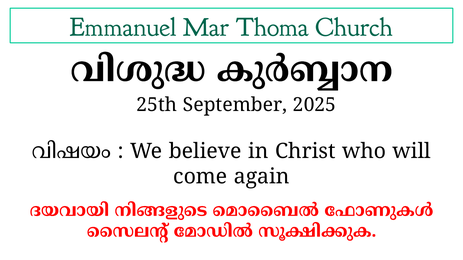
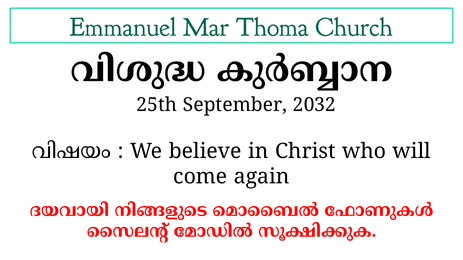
2025: 2025 -> 2032
